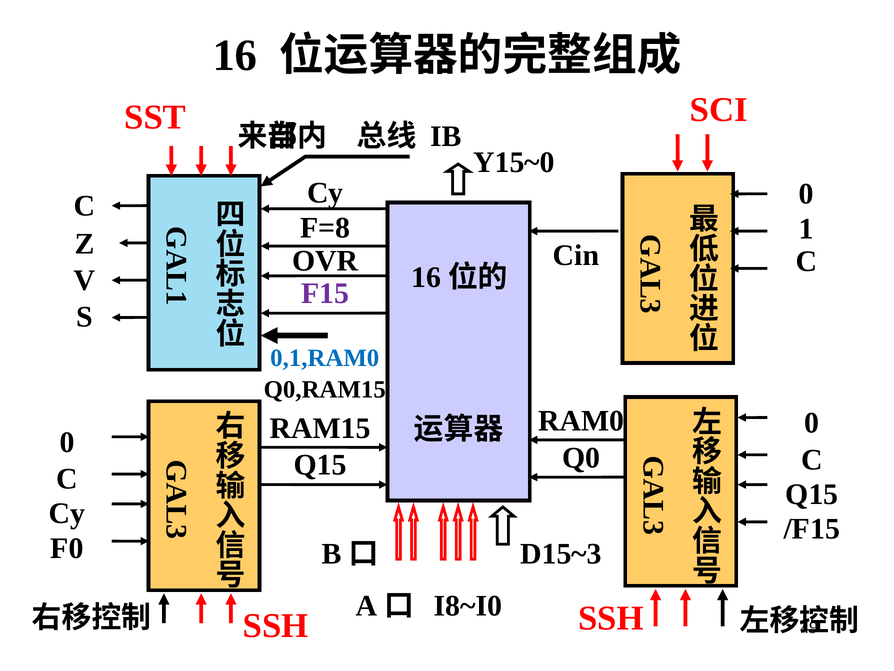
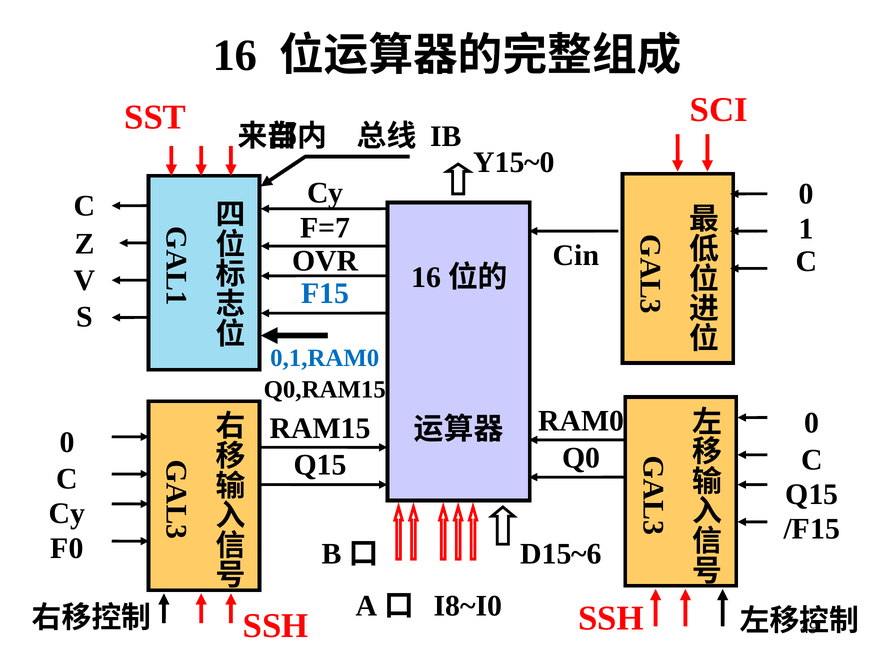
F=8: F=8 -> F=7
F15 colour: purple -> blue
D15~3: D15~3 -> D15~6
